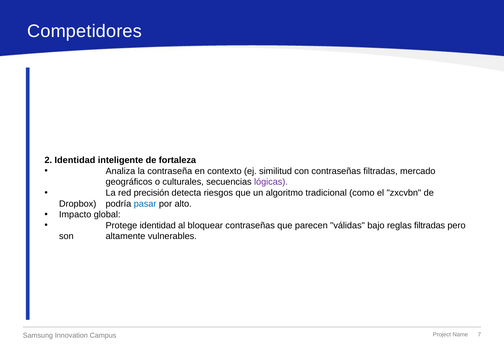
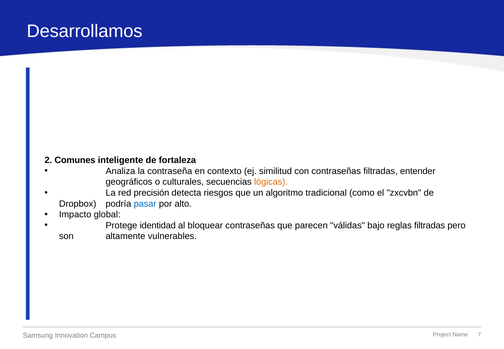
Competidores: Competidores -> Desarrollamos
2 Identidad: Identidad -> Comunes
mercado: mercado -> entender
lógicas colour: purple -> orange
